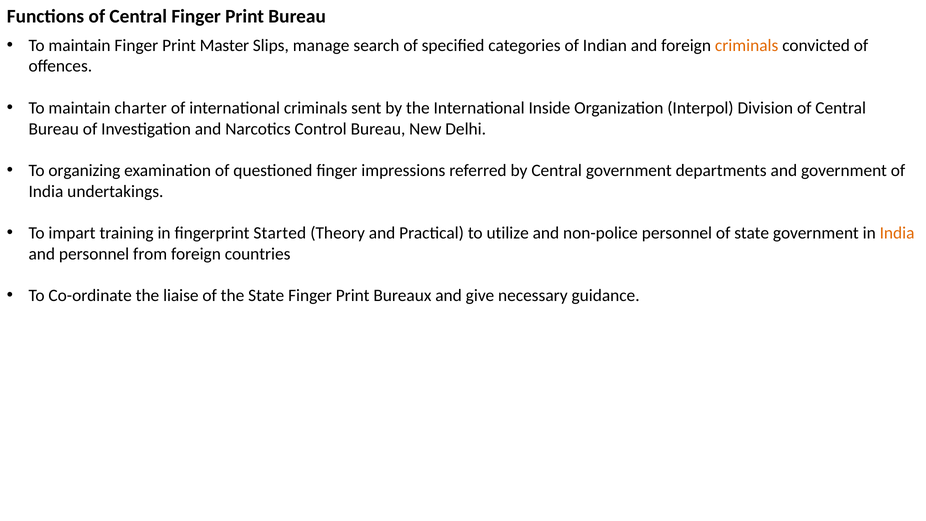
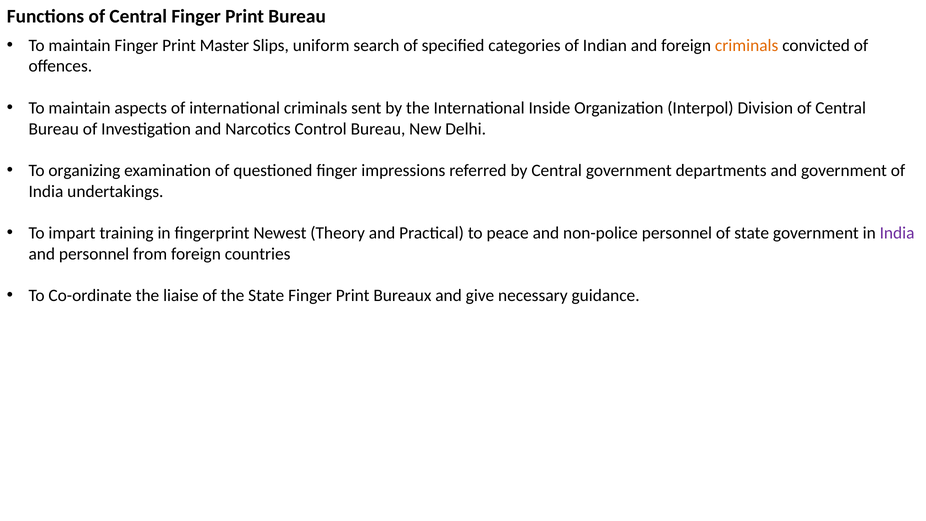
manage: manage -> uniform
charter: charter -> aspects
Started: Started -> Newest
utilize: utilize -> peace
India at (897, 233) colour: orange -> purple
